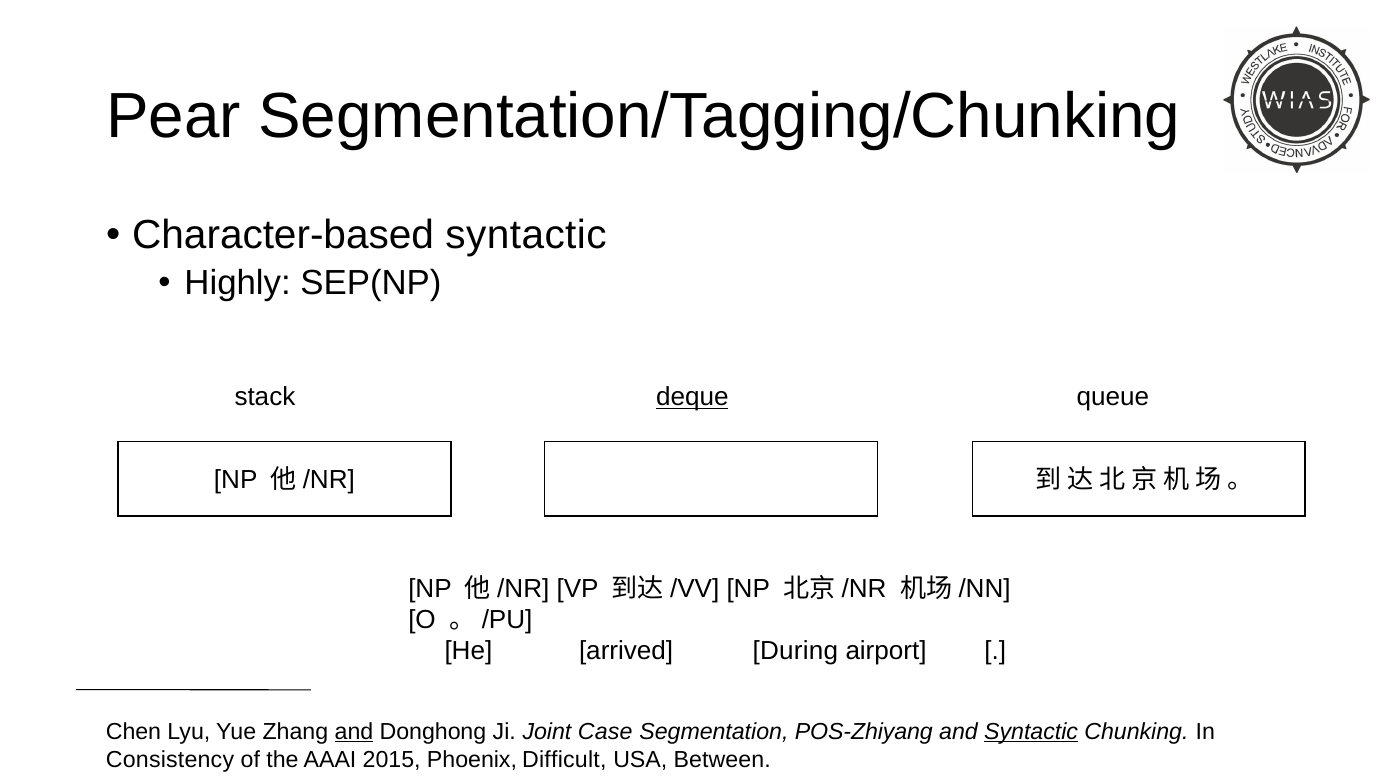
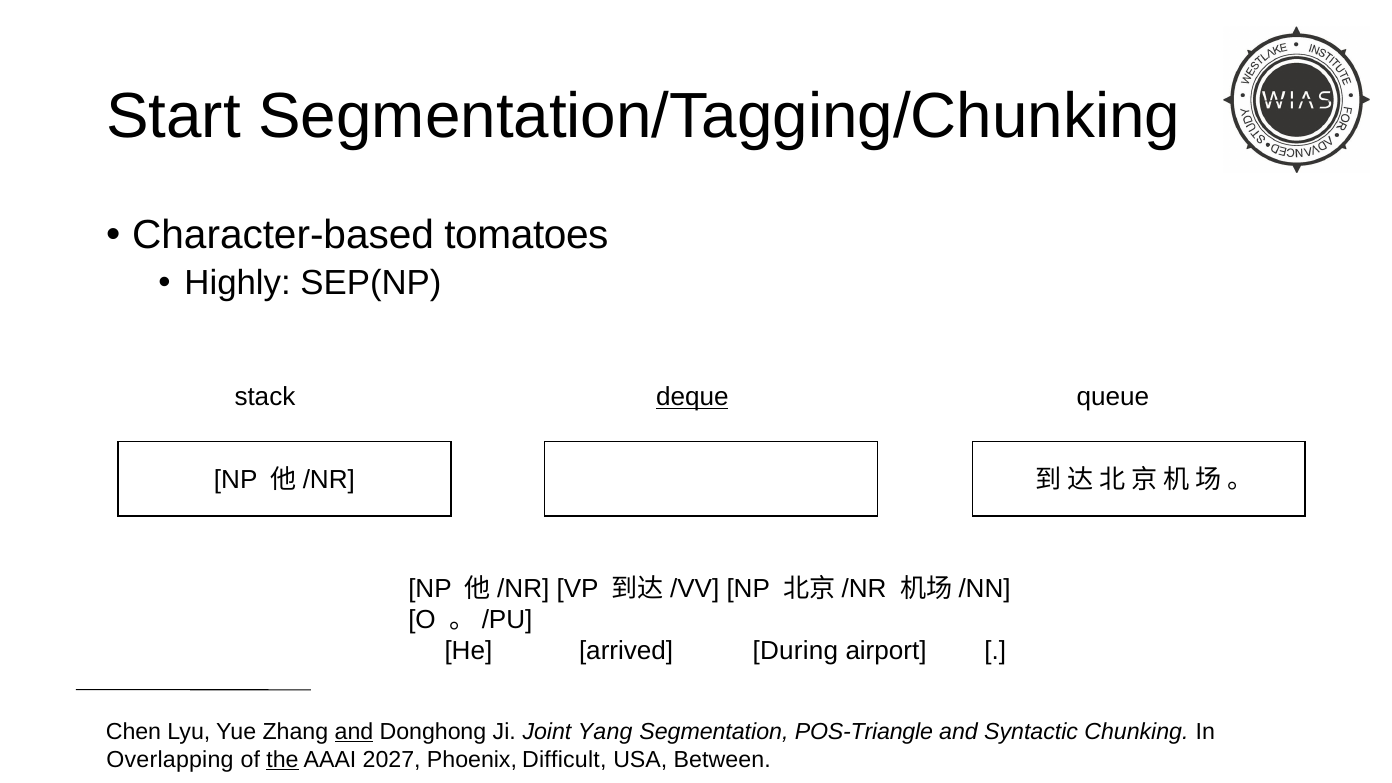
Pear: Pear -> Start
Character-based syntactic: syntactic -> tomatoes
Case: Case -> Yang
POS-Zhiyang: POS-Zhiyang -> POS-Triangle
Syntactic at (1031, 732) underline: present -> none
Consistency: Consistency -> Overlapping
the underline: none -> present
2015: 2015 -> 2027
